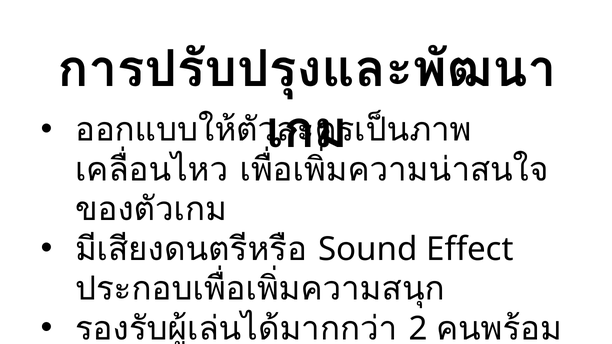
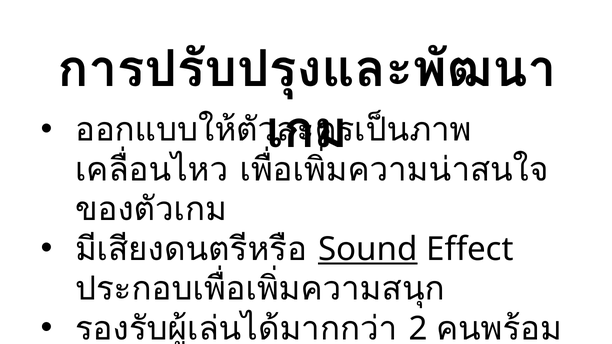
Sound underline: none -> present
